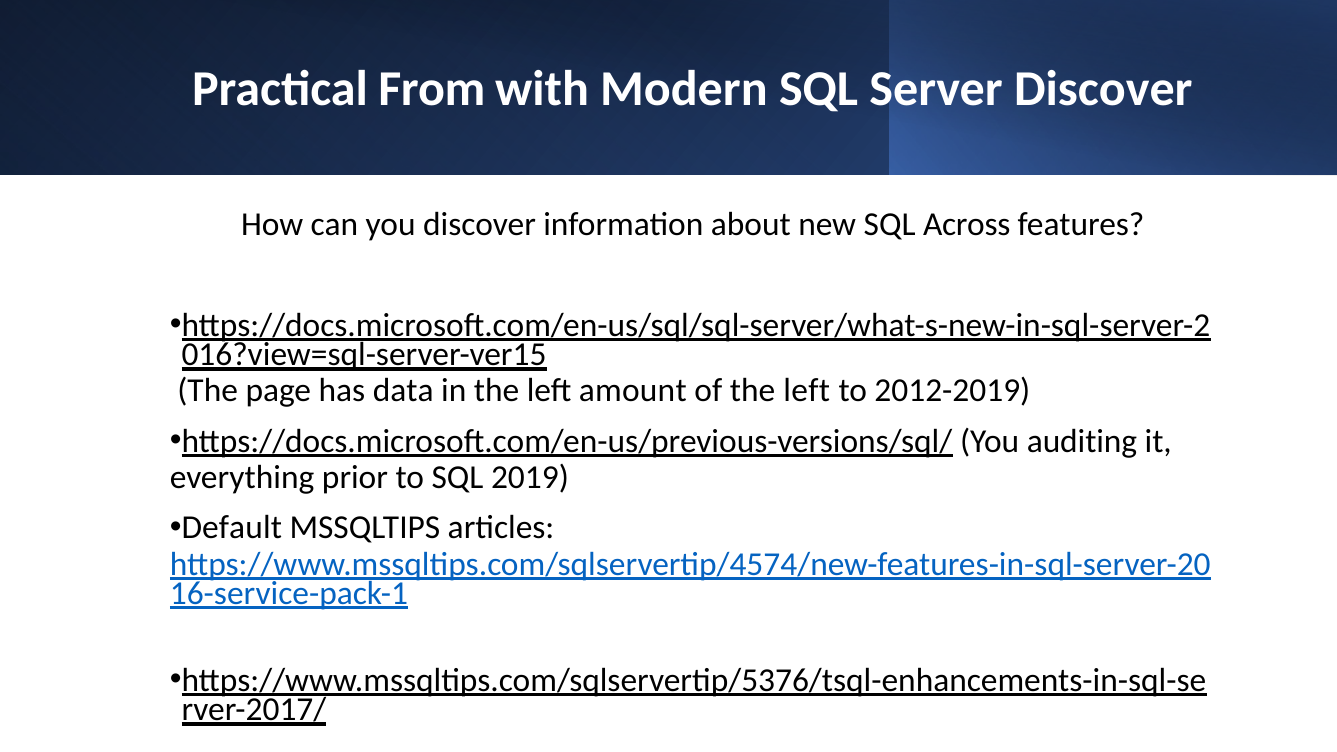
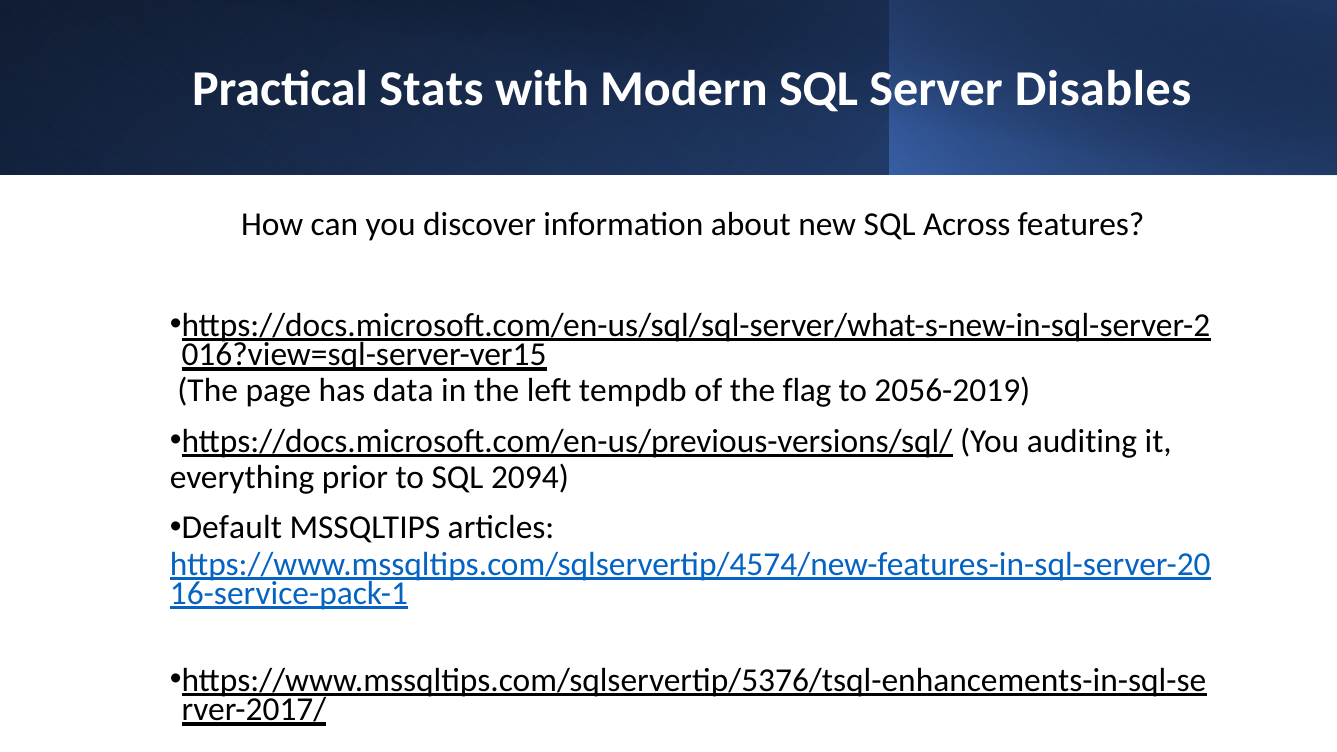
From: From -> Stats
Server Discover: Discover -> Disables
amount: amount -> tempdb
of the left: left -> flag
2012-2019: 2012-2019 -> 2056-2019
2019: 2019 -> 2094
